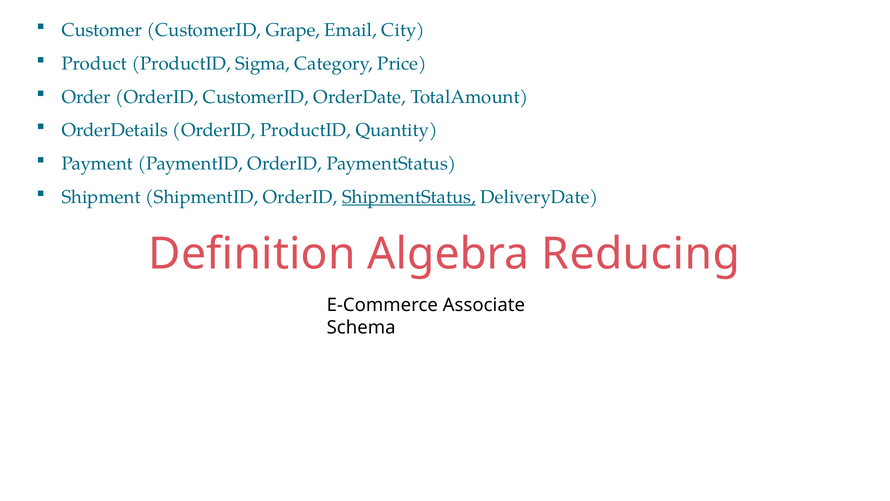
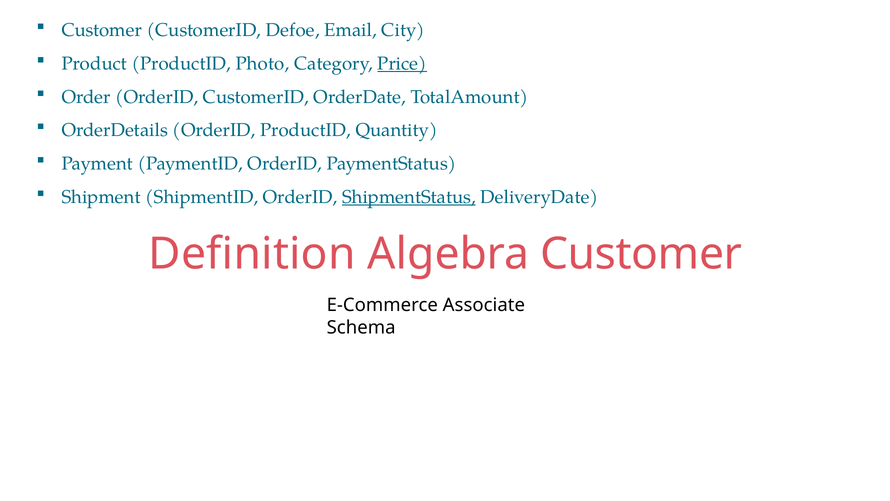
Grape: Grape -> Defoe
Sigma: Sigma -> Photo
Price underline: none -> present
Algebra Reducing: Reducing -> Customer
